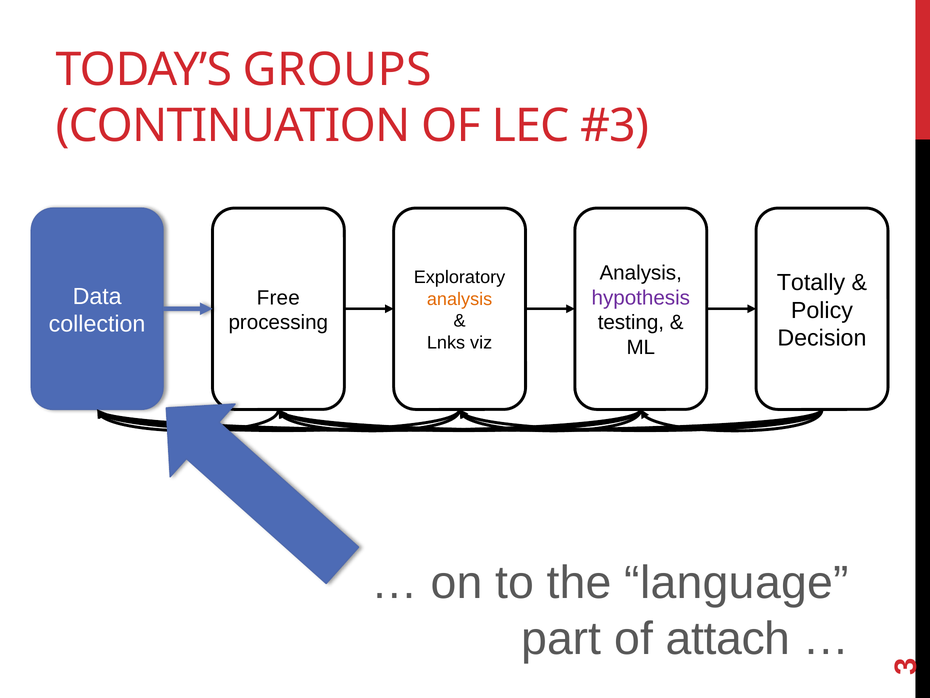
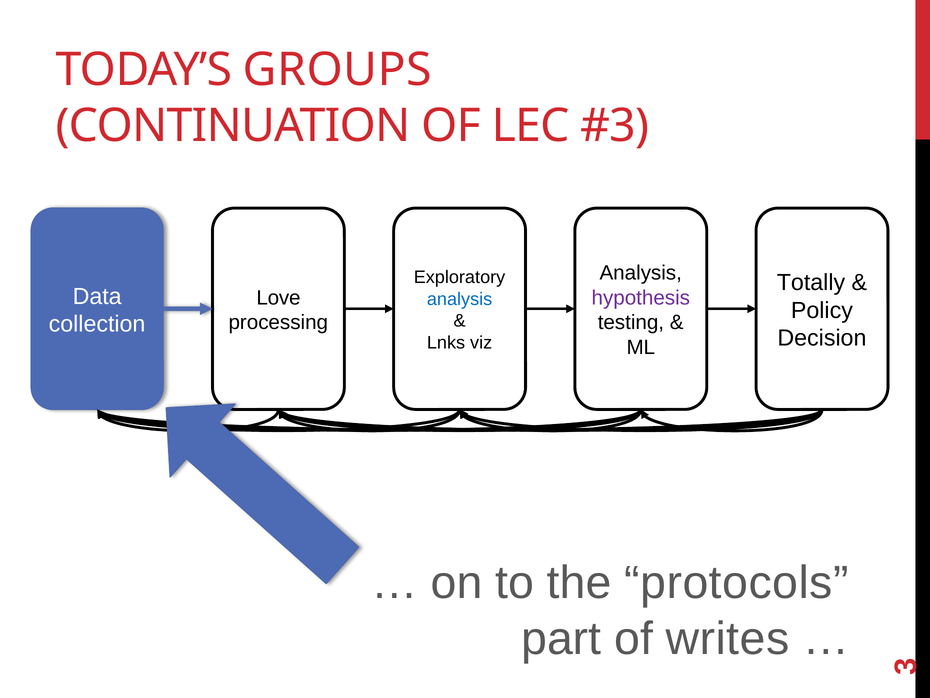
Free: Free -> Love
analysis at (460, 299) colour: orange -> blue
language: language -> protocols
attach: attach -> writes
